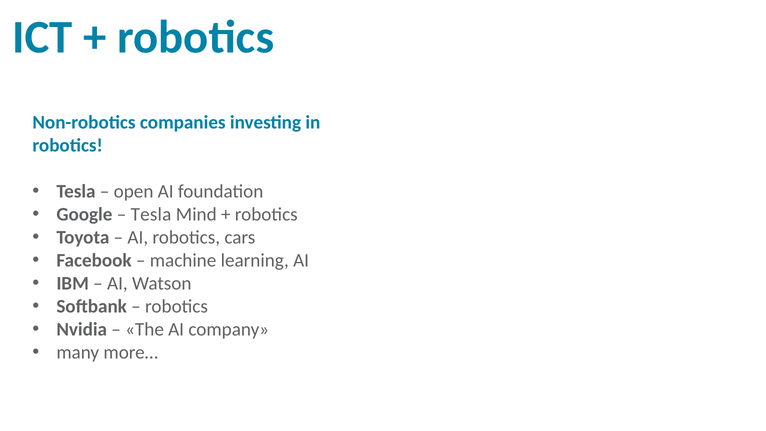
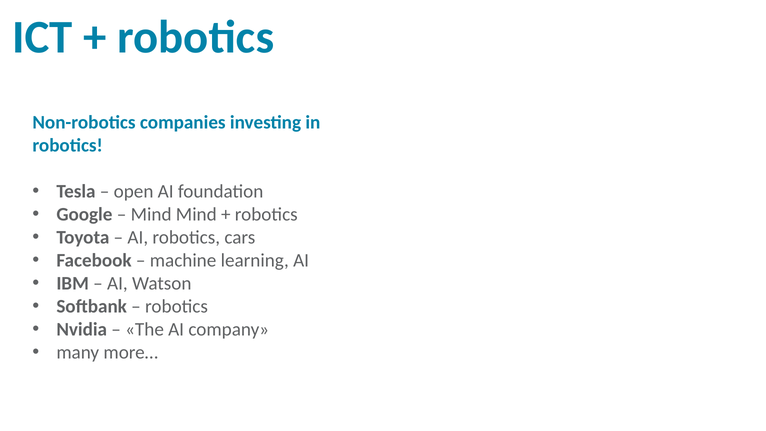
Tesla at (151, 215): Tesla -> Mind
